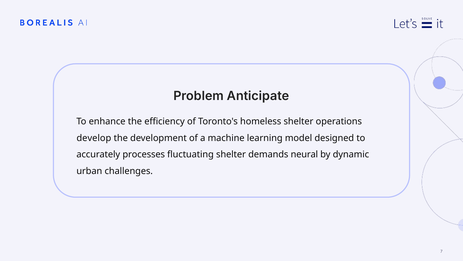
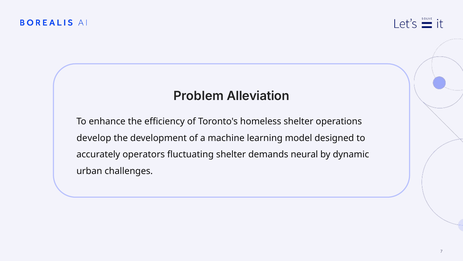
Anticipate: Anticipate -> Alleviation
processes: processes -> operators
